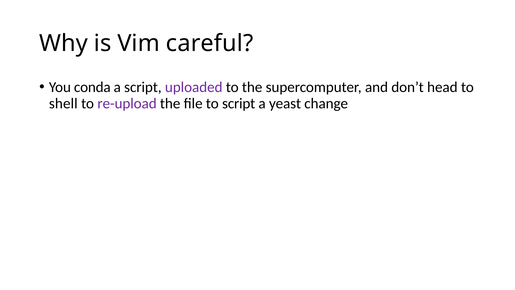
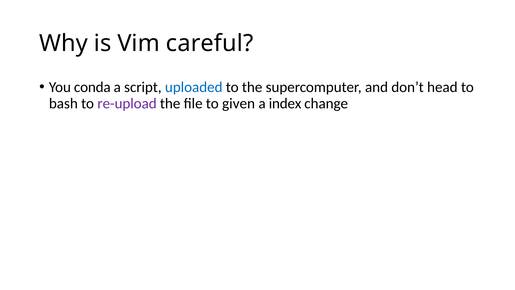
uploaded colour: purple -> blue
shell: shell -> bash
to script: script -> given
yeast: yeast -> index
